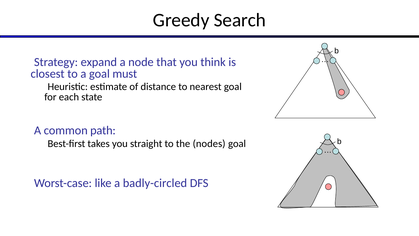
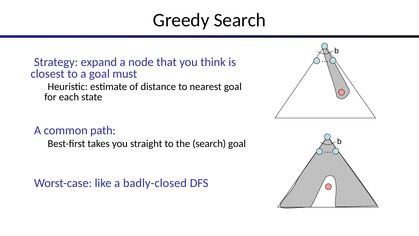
the nodes: nodes -> search
badly-circled: badly-circled -> badly-closed
